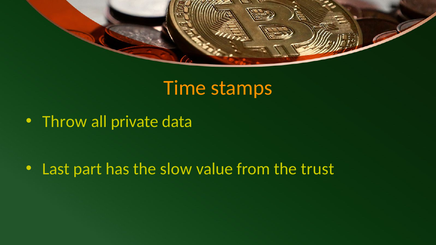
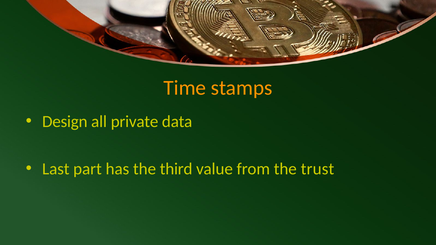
Throw: Throw -> Design
slow: slow -> third
